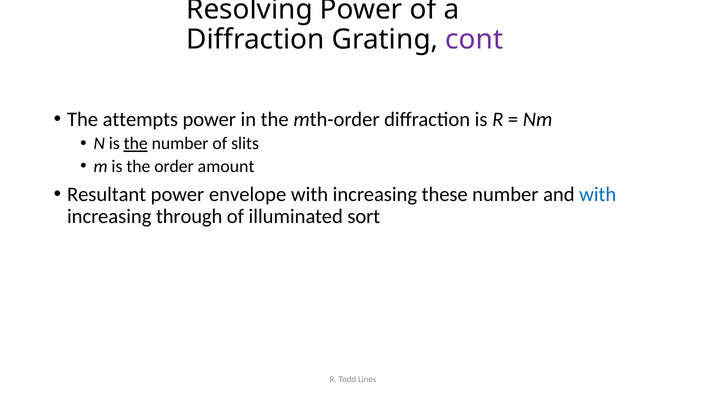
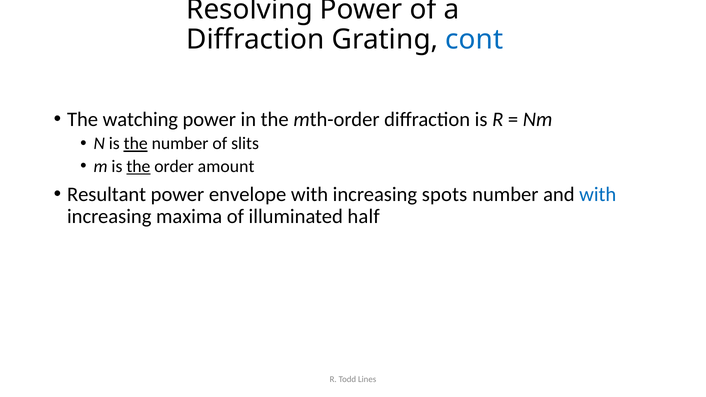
cont colour: purple -> blue
attempts: attempts -> watching
the at (138, 166) underline: none -> present
these: these -> spots
through: through -> maxima
sort: sort -> half
